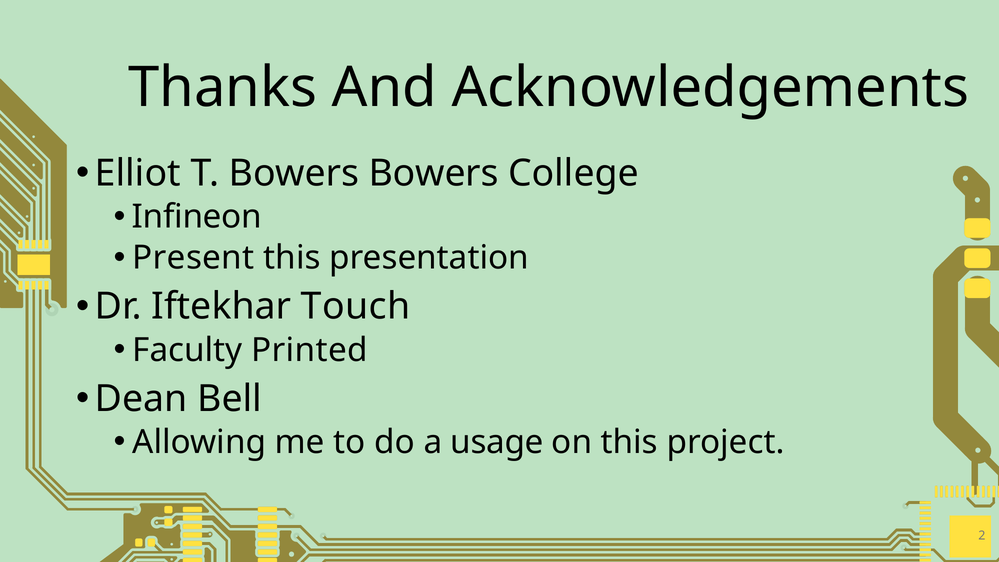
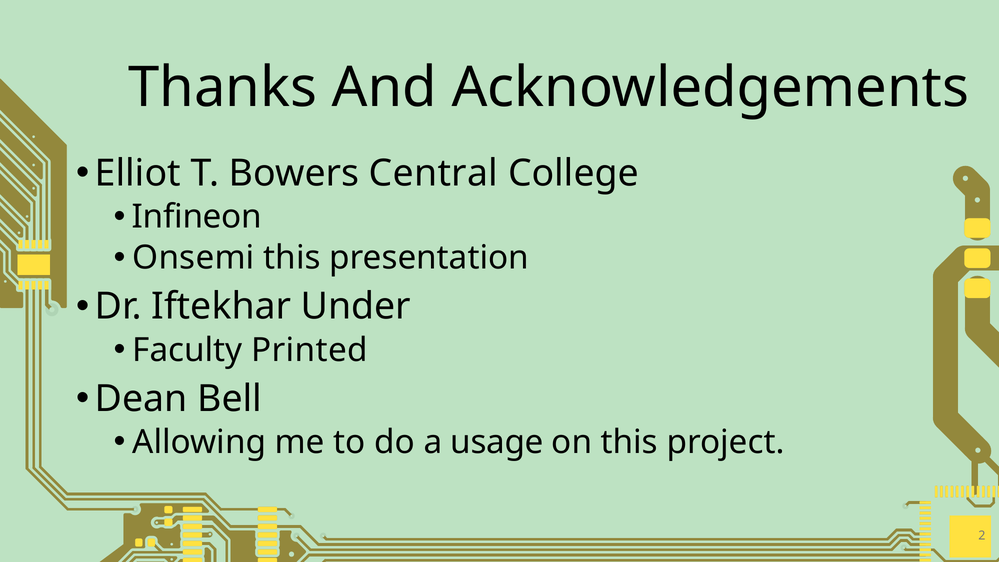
Bowers Bowers: Bowers -> Central
Present: Present -> Onsemi
Touch: Touch -> Under
